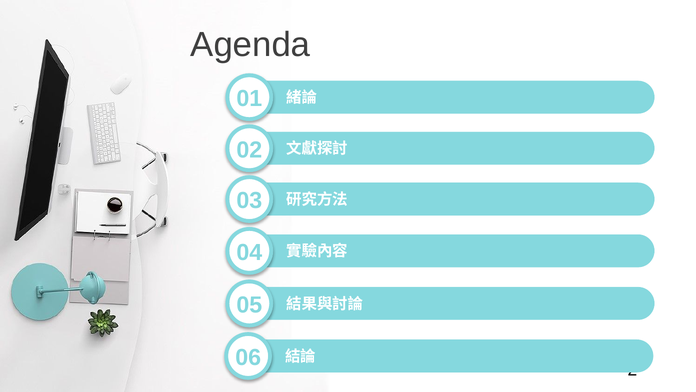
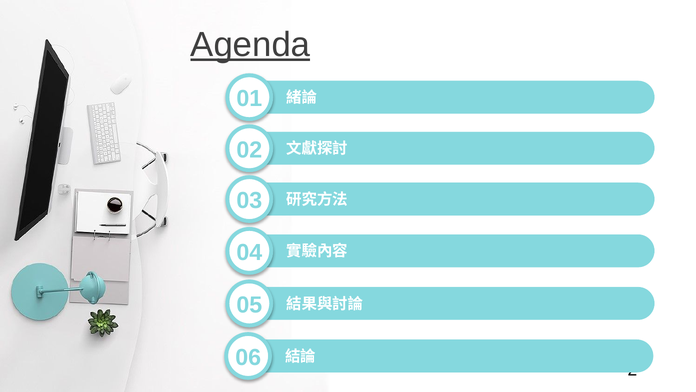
Agenda underline: none -> present
